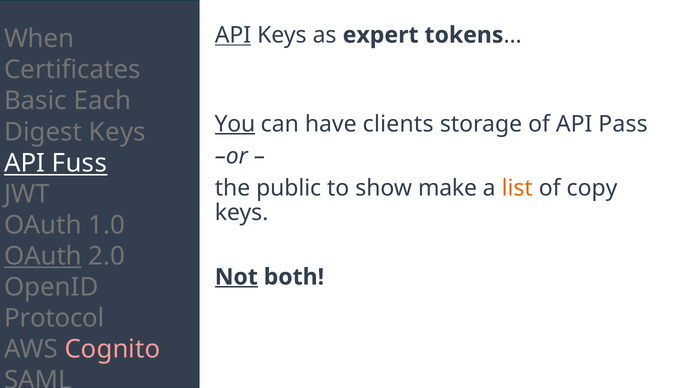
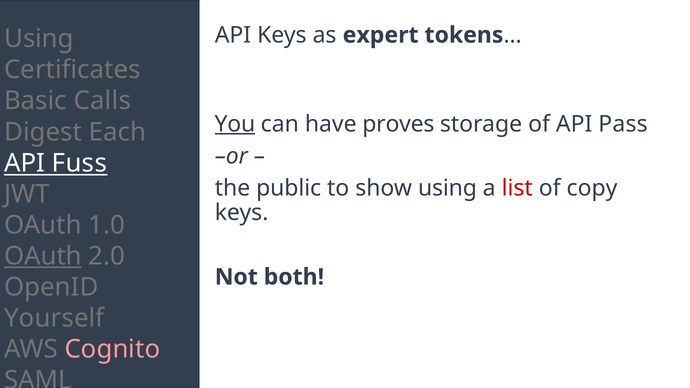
API at (233, 35) underline: present -> none
When at (39, 39): When -> Using
Each: Each -> Calls
clients: clients -> proves
Digest Keys: Keys -> Each
show make: make -> using
list colour: orange -> red
Not underline: present -> none
Protocol: Protocol -> Yourself
